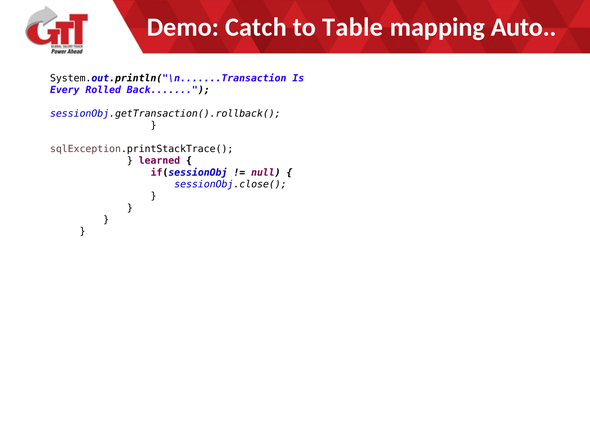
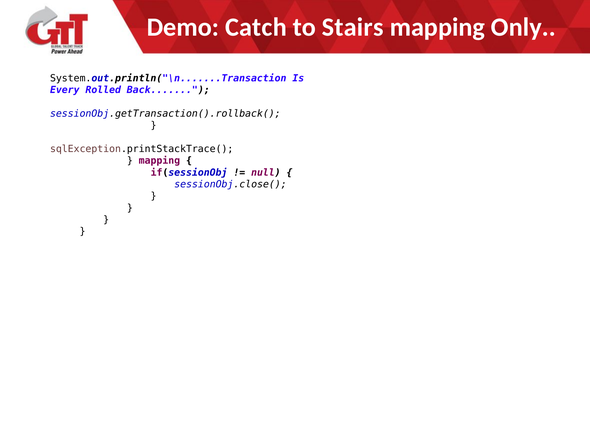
Table: Table -> Stairs
Auto: Auto -> Only
learned at (159, 161): learned -> mapping
